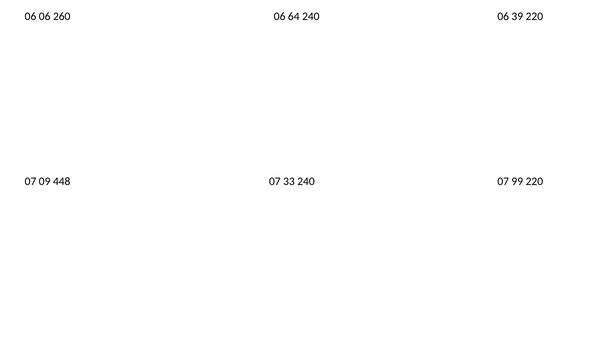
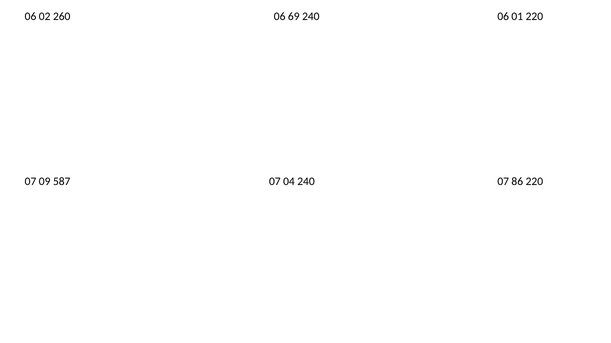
06 06: 06 -> 02
64: 64 -> 69
39: 39 -> 01
448: 448 -> 587
33: 33 -> 04
99: 99 -> 86
